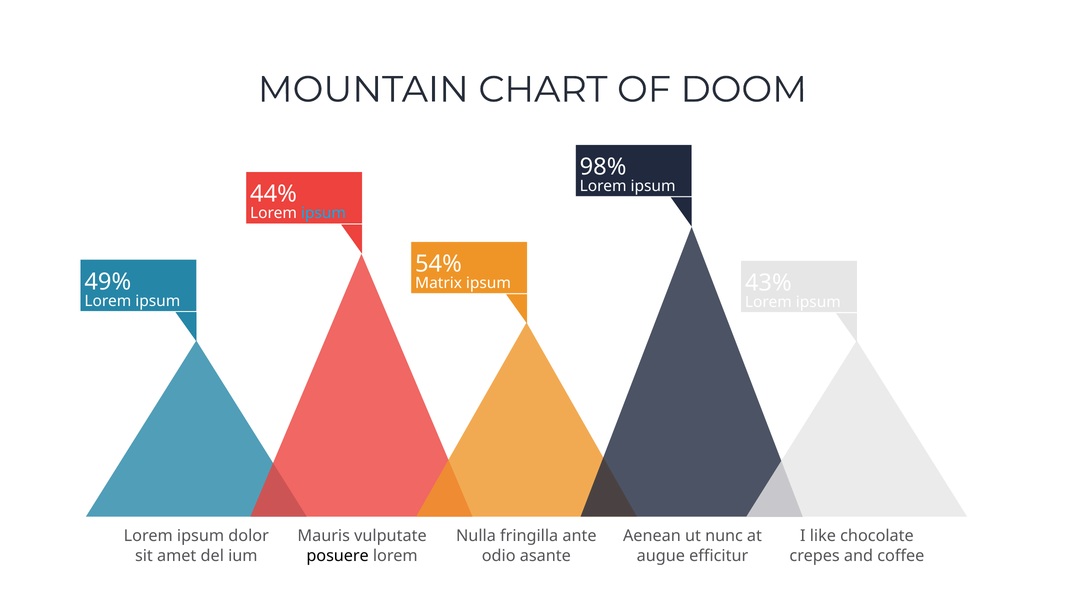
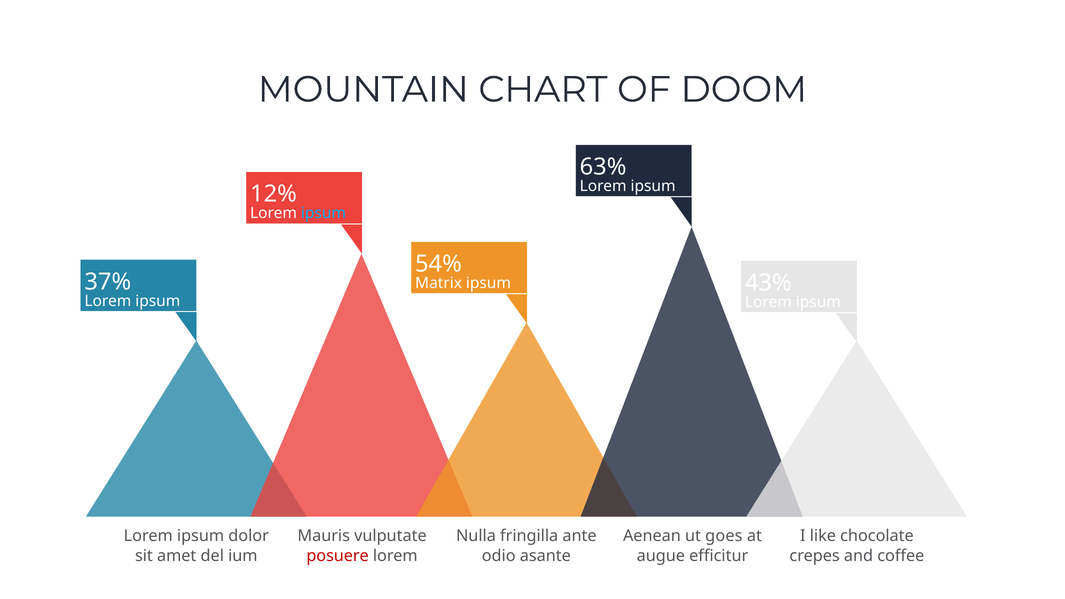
98%: 98% -> 63%
44%: 44% -> 12%
49%: 49% -> 37%
nunc: nunc -> goes
posuere colour: black -> red
